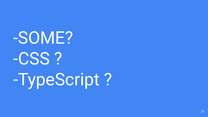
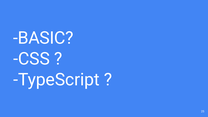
SOME: SOME -> BASIC
